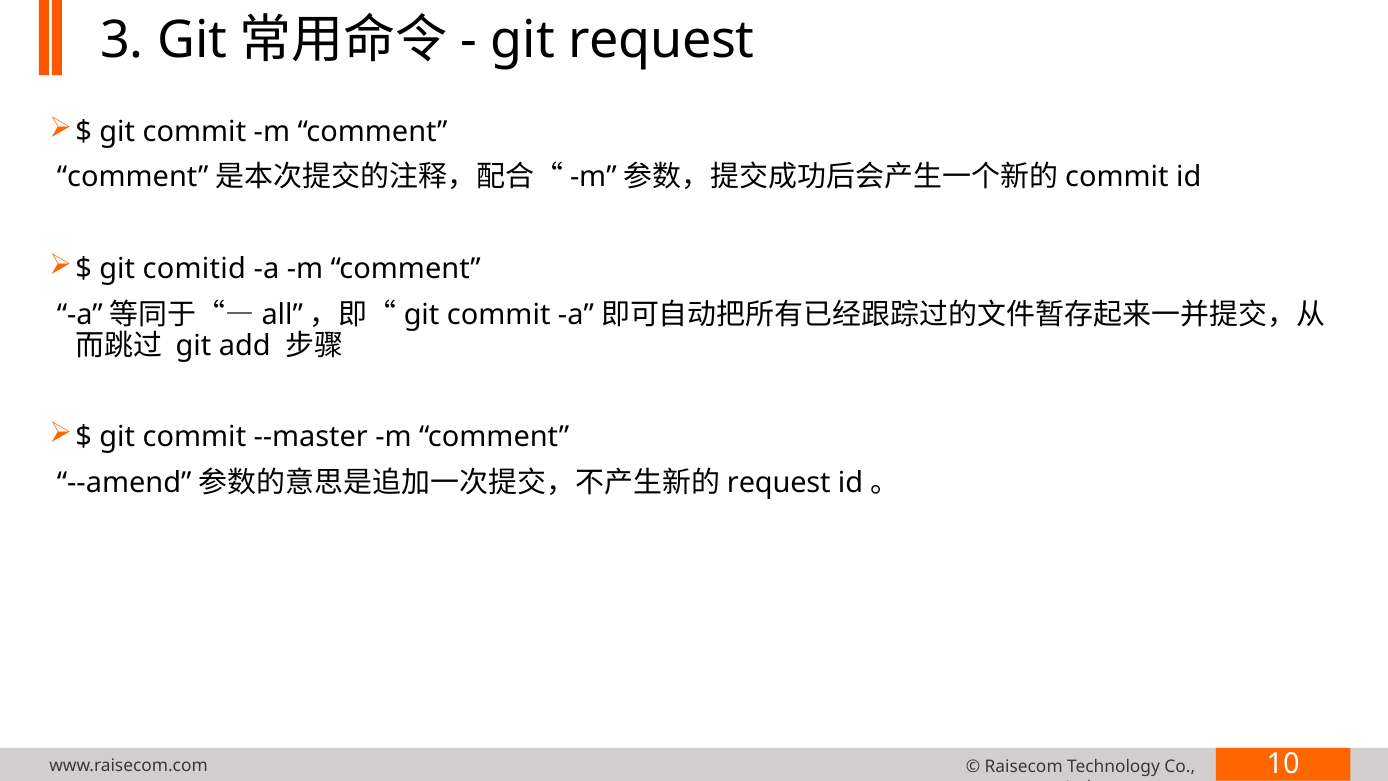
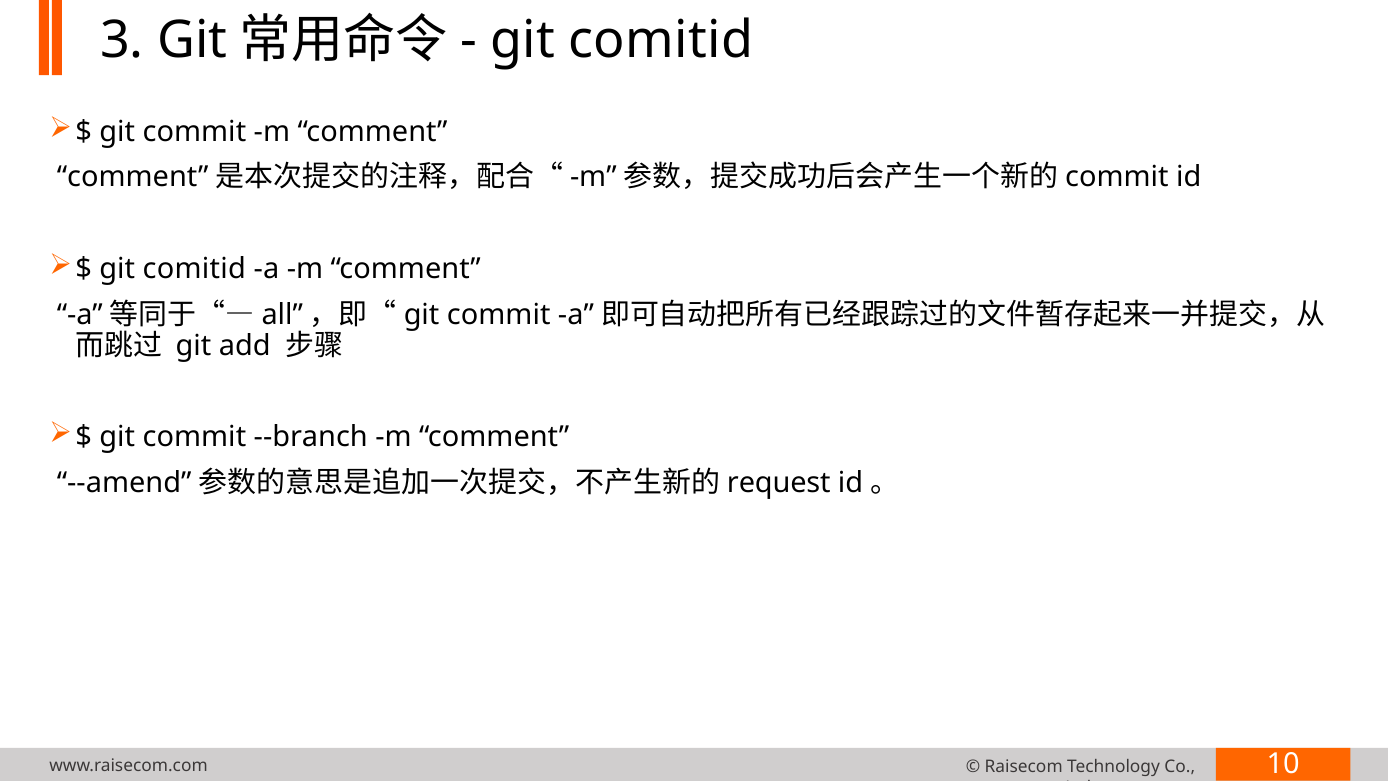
request at (662, 40): request -> comitid
--master: --master -> --branch
